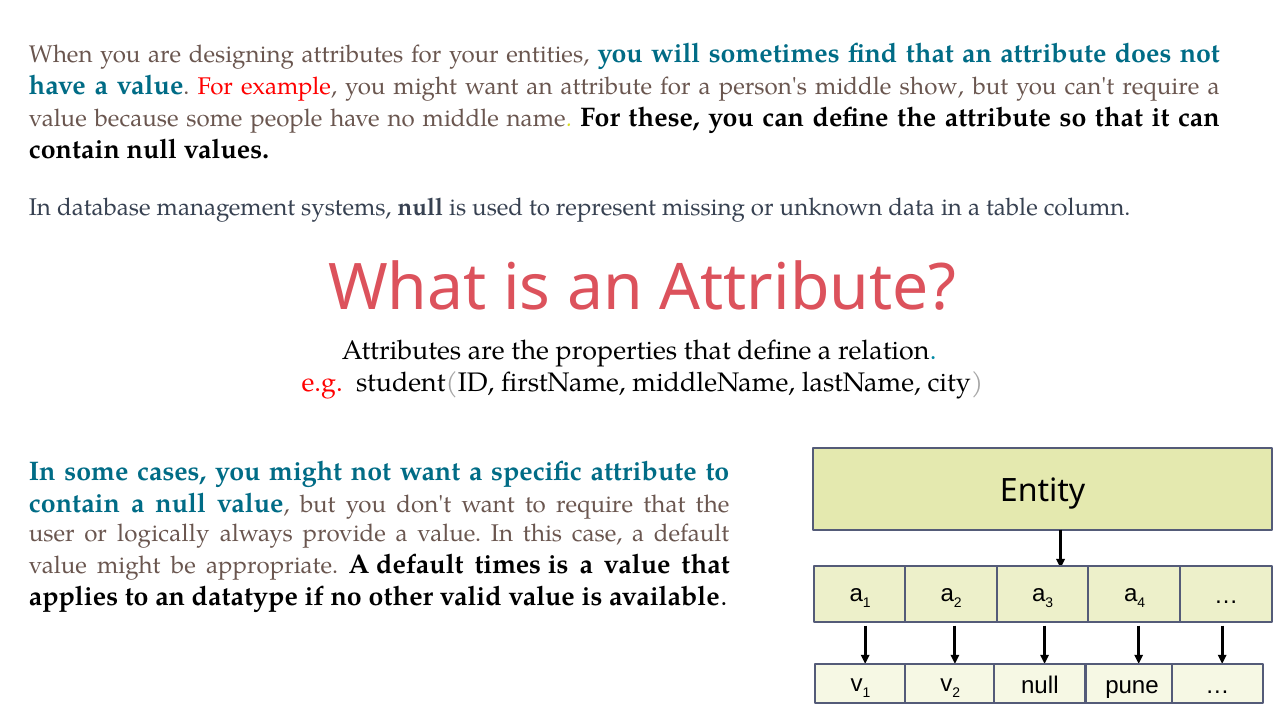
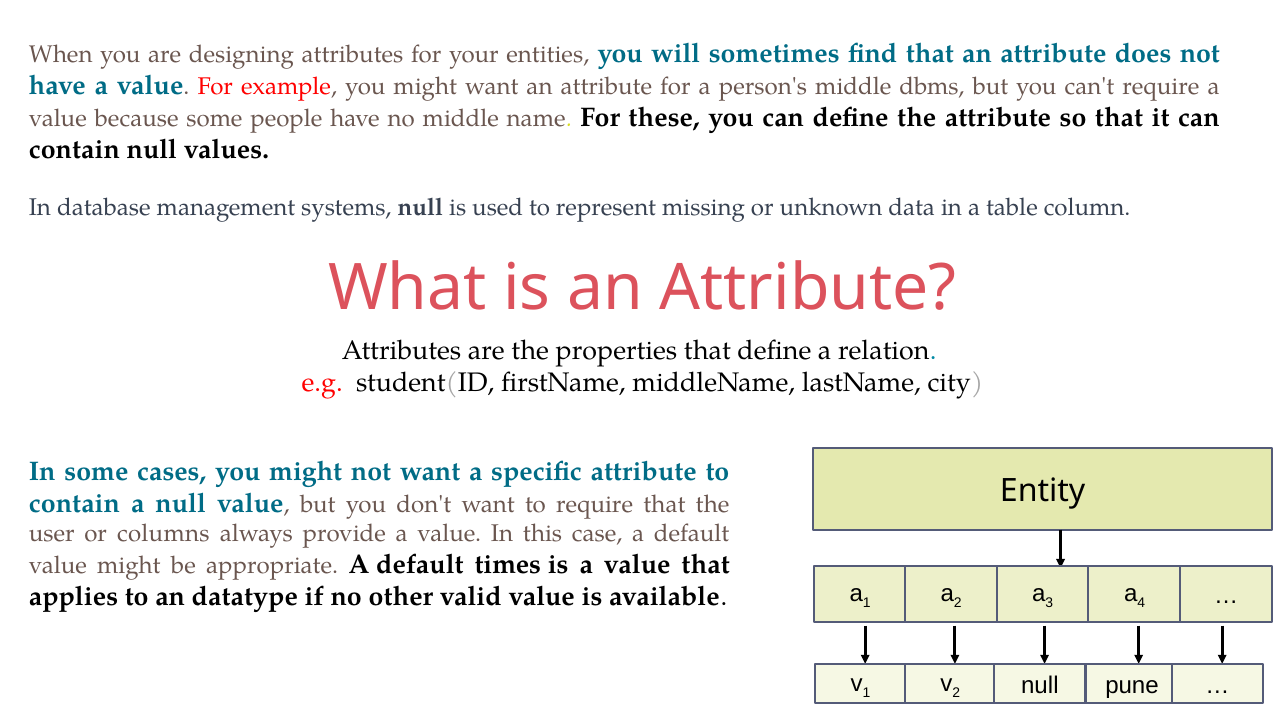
show: show -> dbms
logically: logically -> columns
